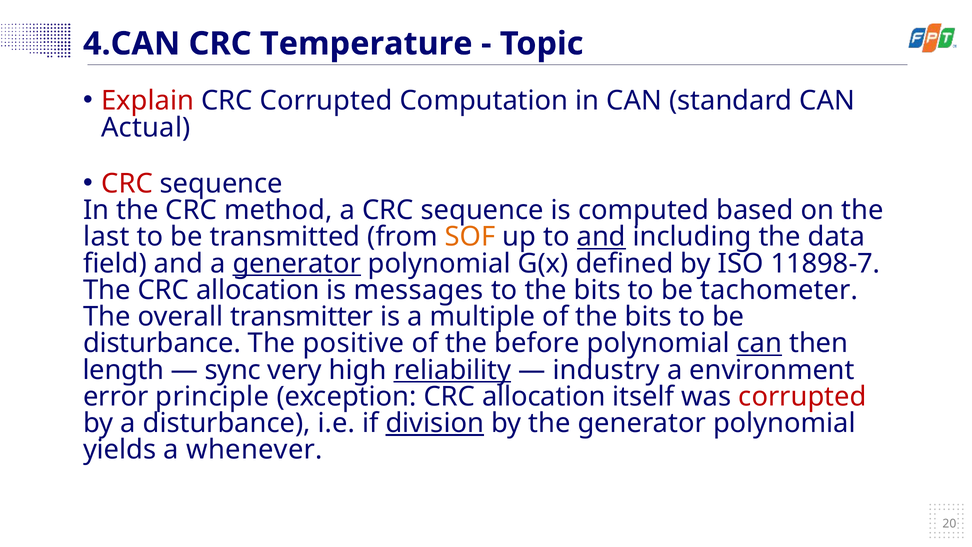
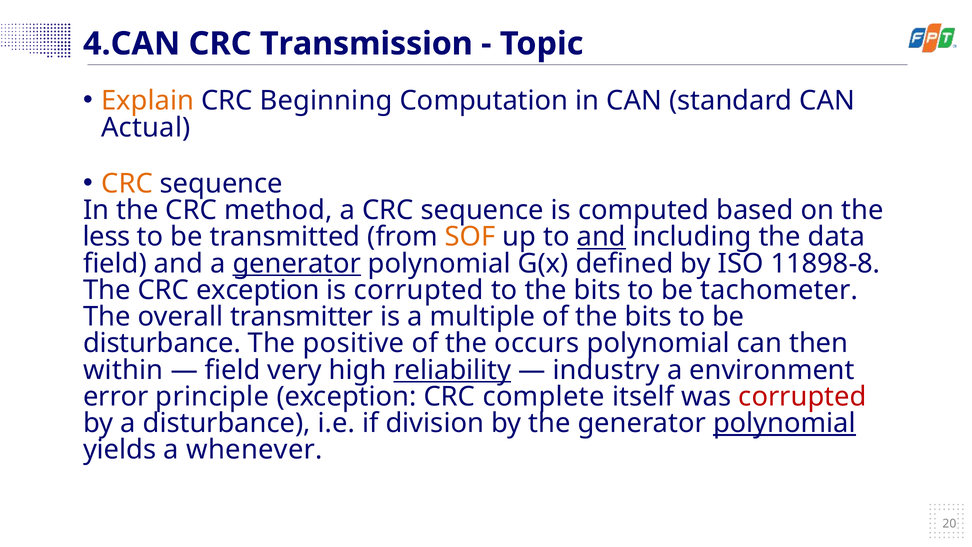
Temperature: Temperature -> Transmission
Explain colour: red -> orange
CRC Corrupted: Corrupted -> Beginning
CRC at (127, 184) colour: red -> orange
last: last -> less
11898-7: 11898-7 -> 11898-8
The CRC allocation: allocation -> exception
is messages: messages -> corrupted
before: before -> occurs
can at (759, 343) underline: present -> none
length: length -> within
sync at (233, 370): sync -> field
exception CRC allocation: allocation -> complete
division underline: present -> none
polynomial at (784, 423) underline: none -> present
